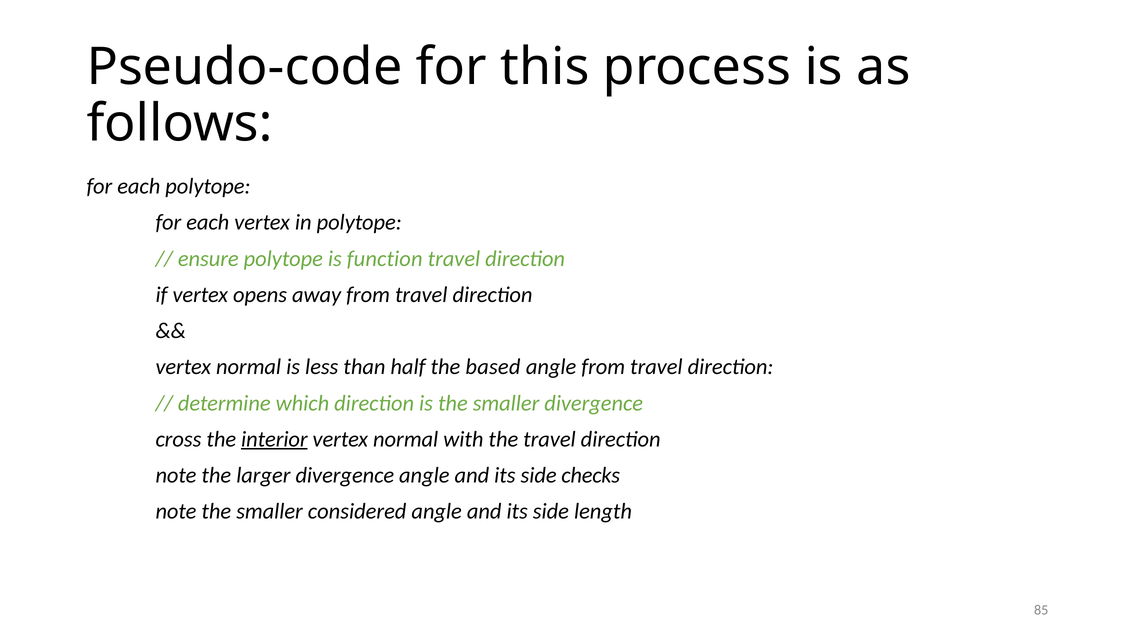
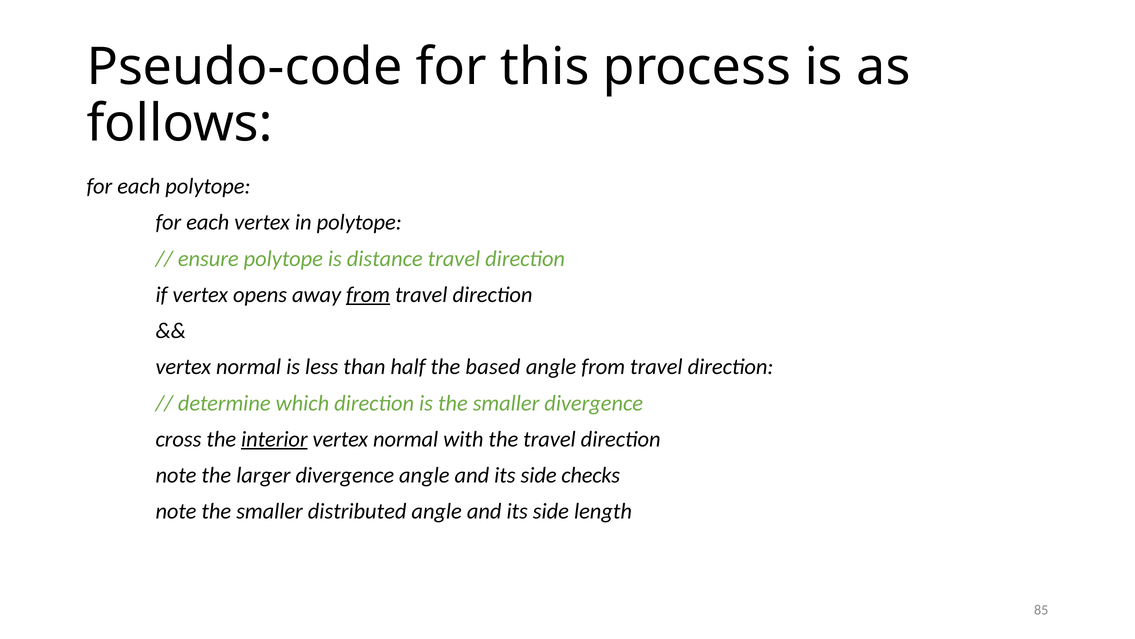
function: function -> distance
from at (368, 294) underline: none -> present
considered: considered -> distributed
